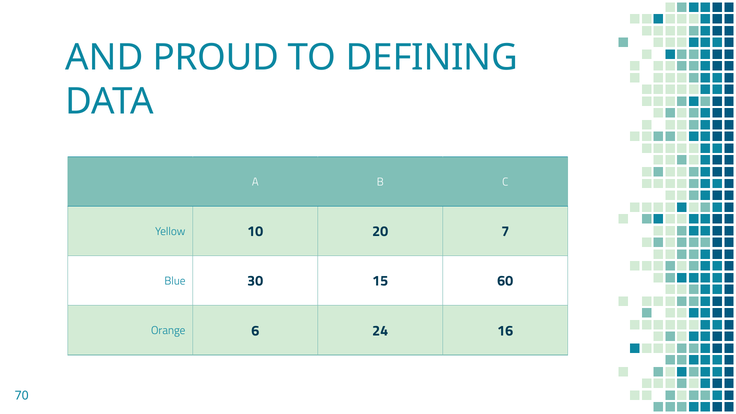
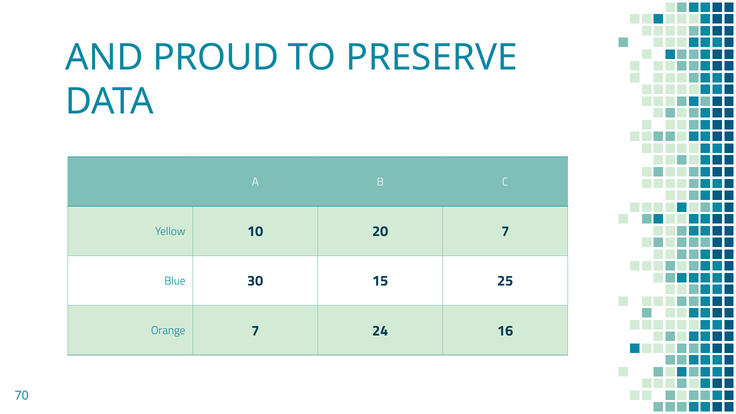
DEFINING: DEFINING -> PRESERVE
60: 60 -> 25
Orange 6: 6 -> 7
